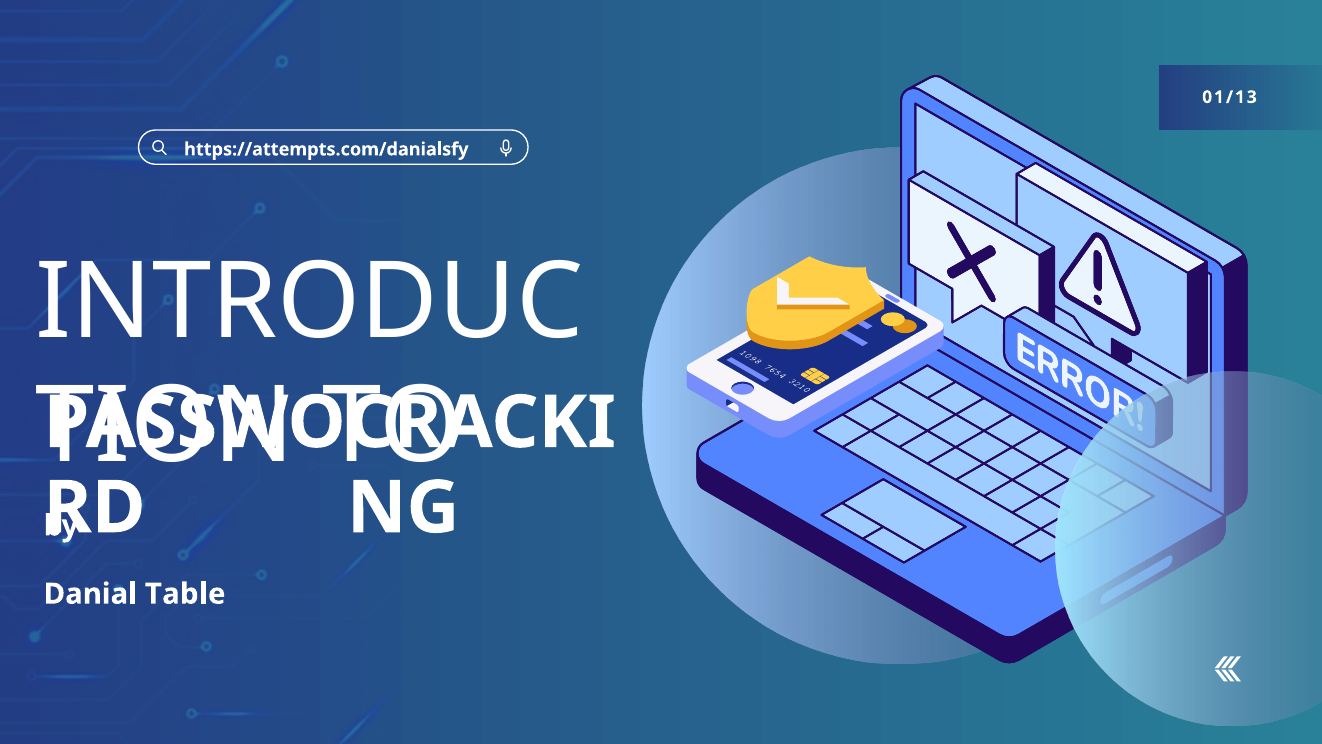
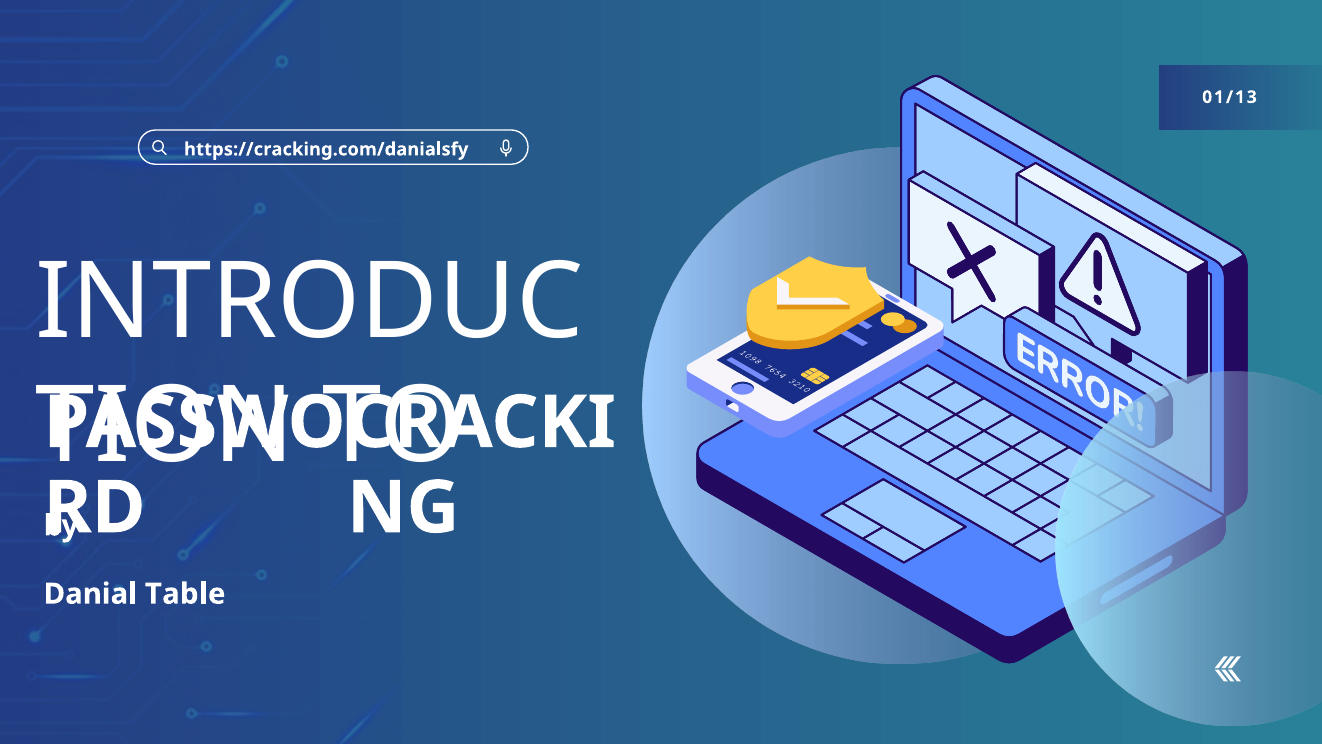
https://attempts.com/danialsfy: https://attempts.com/danialsfy -> https://cracking.com/danialsfy
